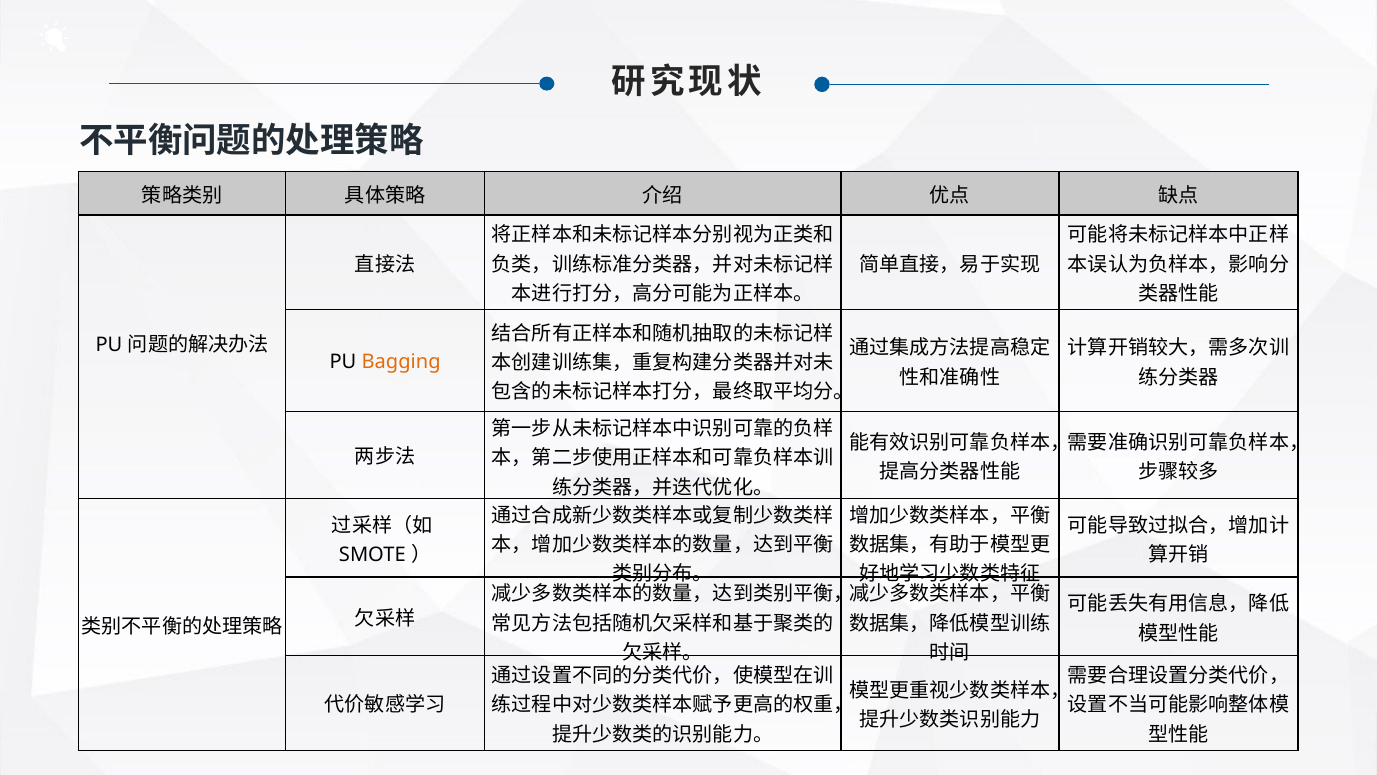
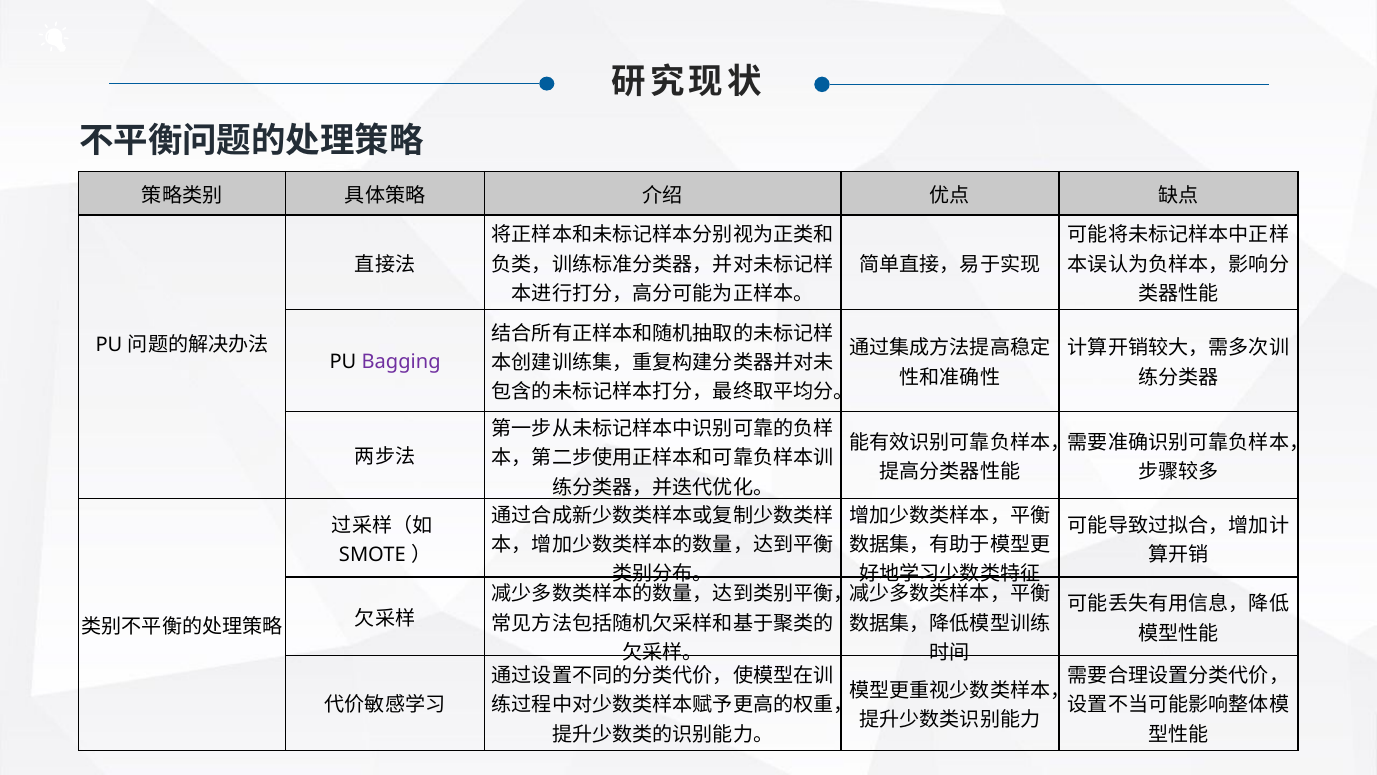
Bagging colour: orange -> purple
